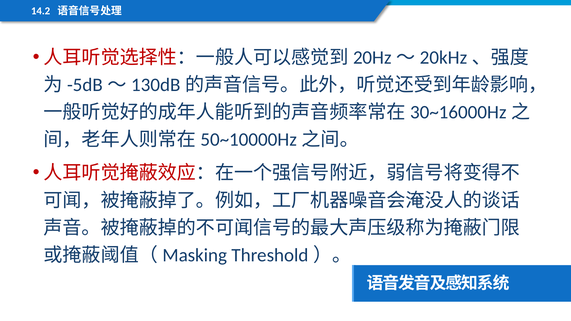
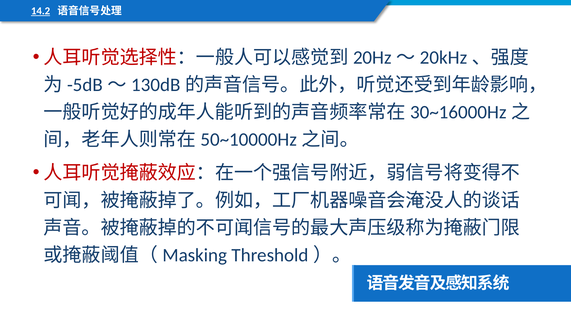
14.2 underline: none -> present
